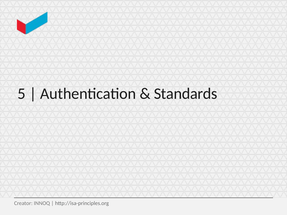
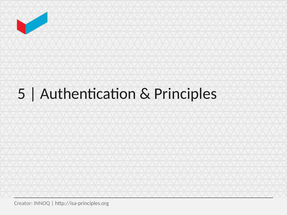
Standards: Standards -> Principles
